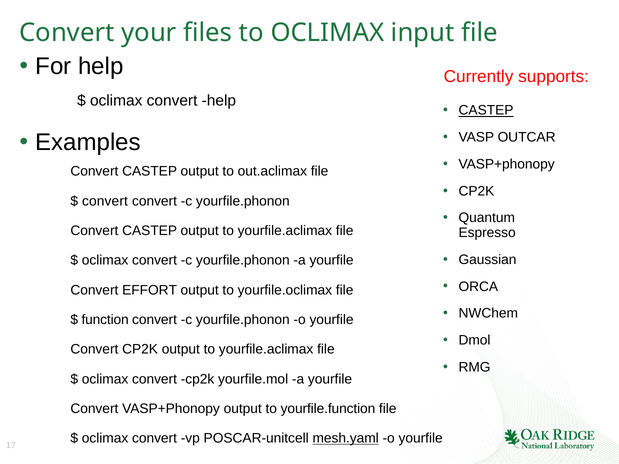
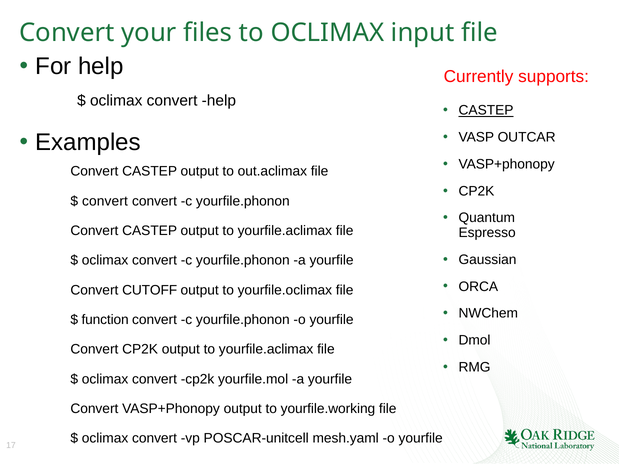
EFFORT: EFFORT -> CUTOFF
yourfile.function: yourfile.function -> yourfile.working
mesh.yaml underline: present -> none
